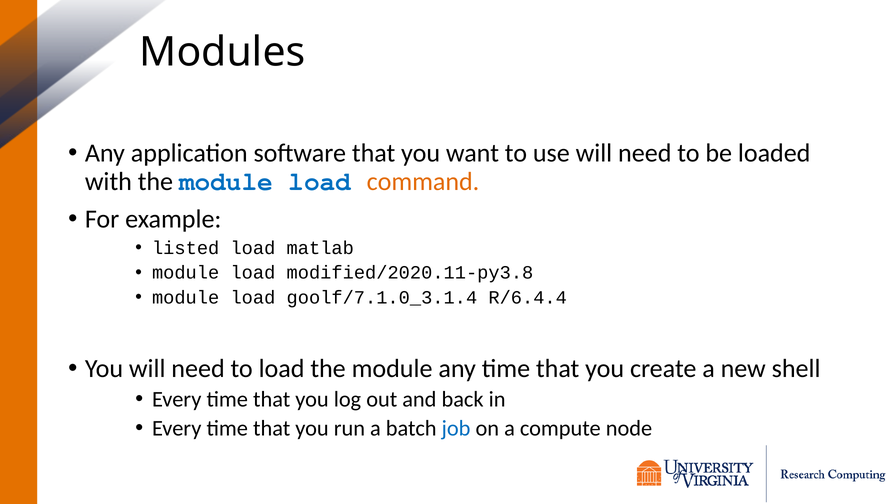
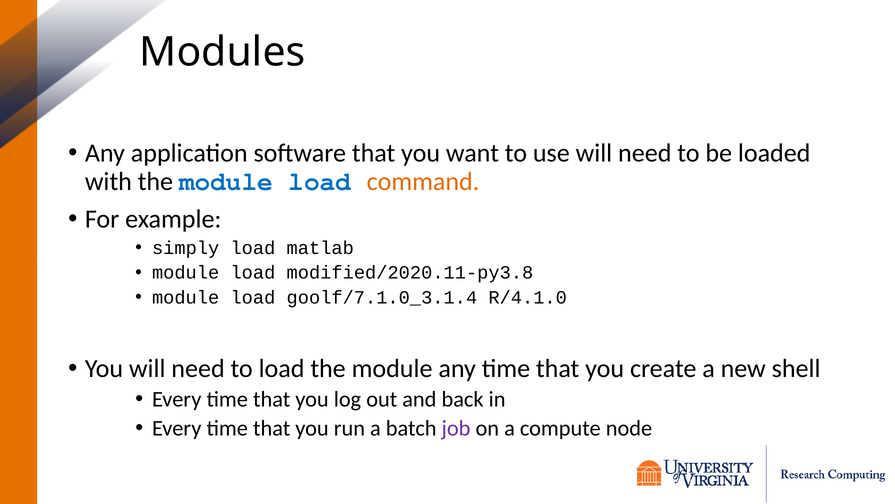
listed: listed -> simply
R/6.4.4: R/6.4.4 -> R/4.1.0
job colour: blue -> purple
